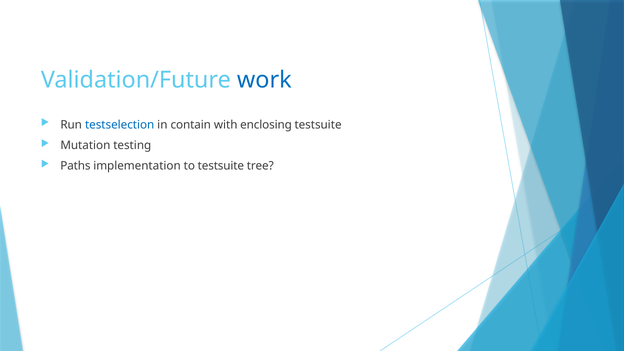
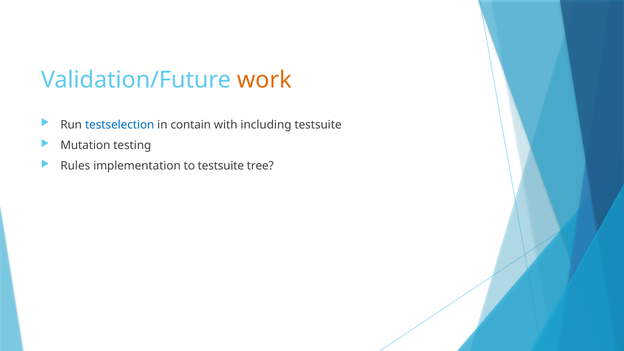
work colour: blue -> orange
enclosing: enclosing -> including
Paths: Paths -> Rules
